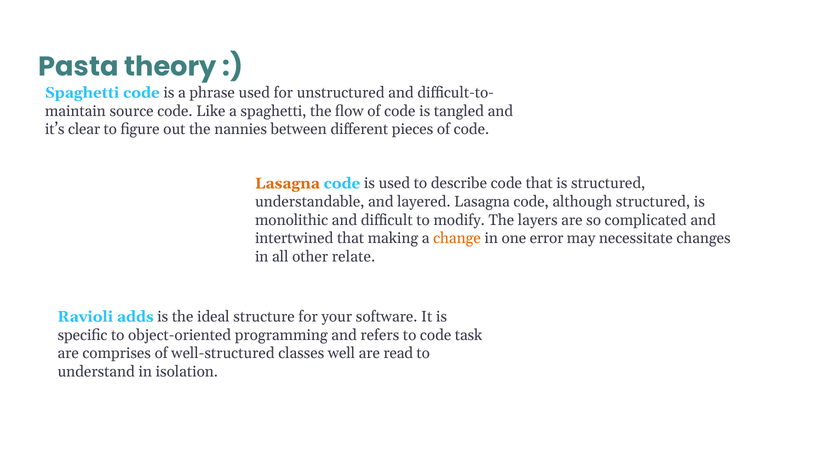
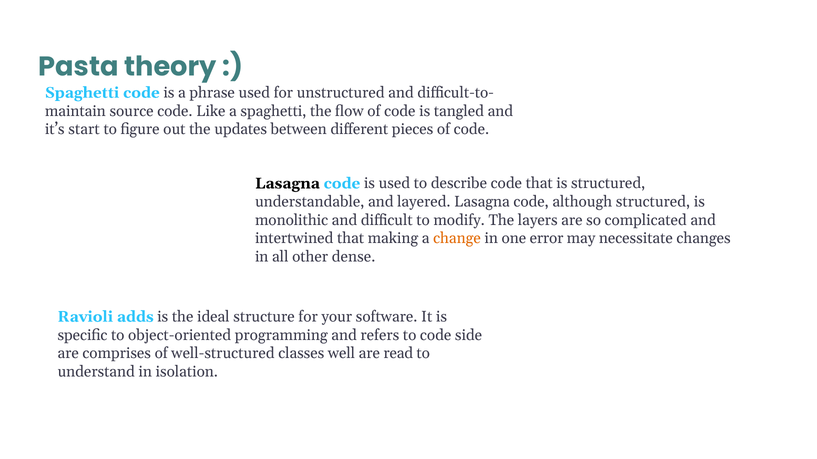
clear: clear -> start
nannies: nannies -> updates
Lasagna at (287, 184) colour: orange -> black
relate: relate -> dense
task: task -> side
